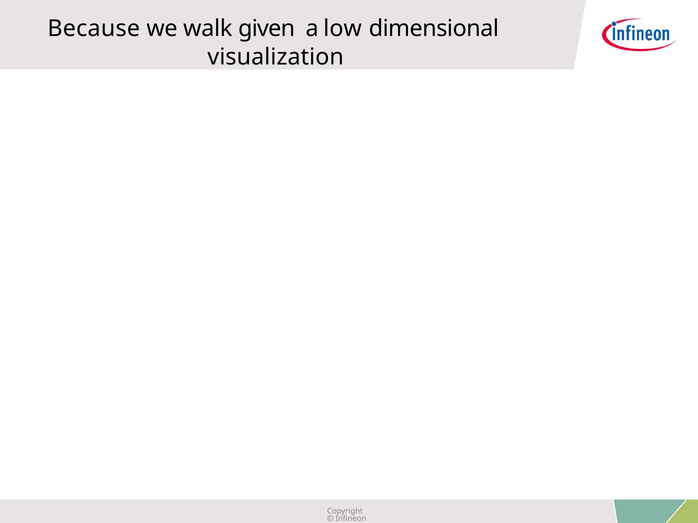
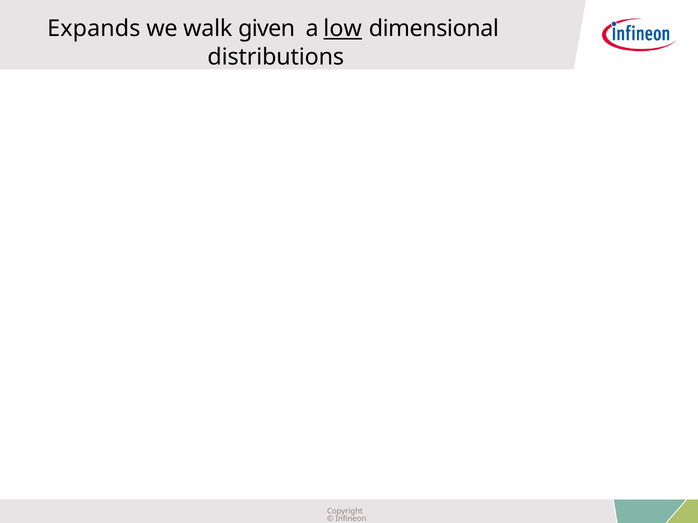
Because: Because -> Expands
low underline: none -> present
visualization: visualization -> distributions
